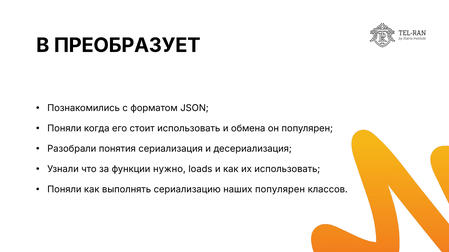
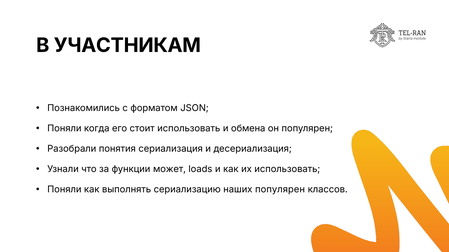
ПРЕОБРАЗУЕТ: ПРЕОБРАЗУЕТ -> УЧАСТНИКАМ
нужно: нужно -> может
